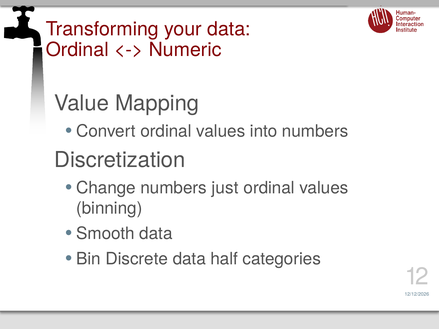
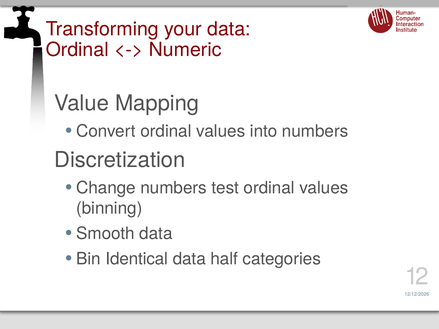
just: just -> test
Discrete: Discrete -> Identical
